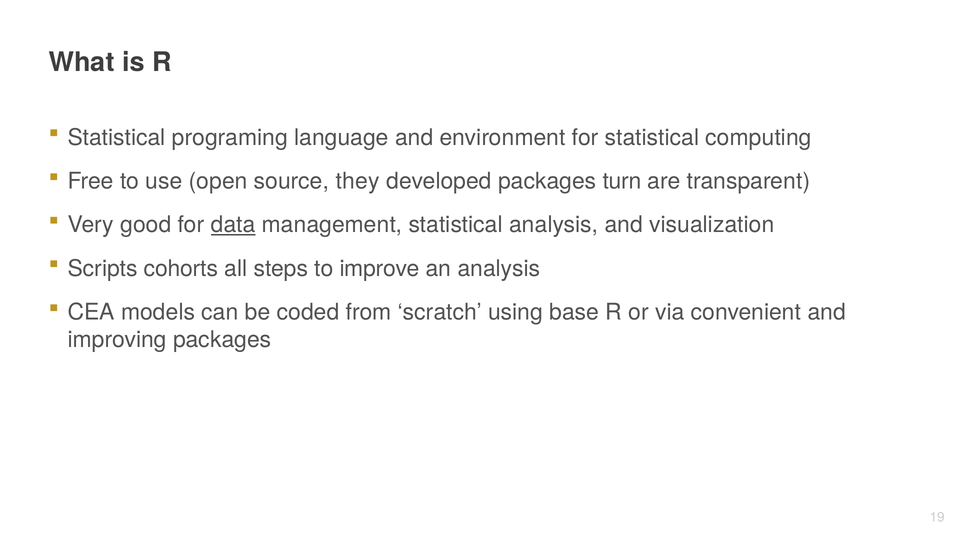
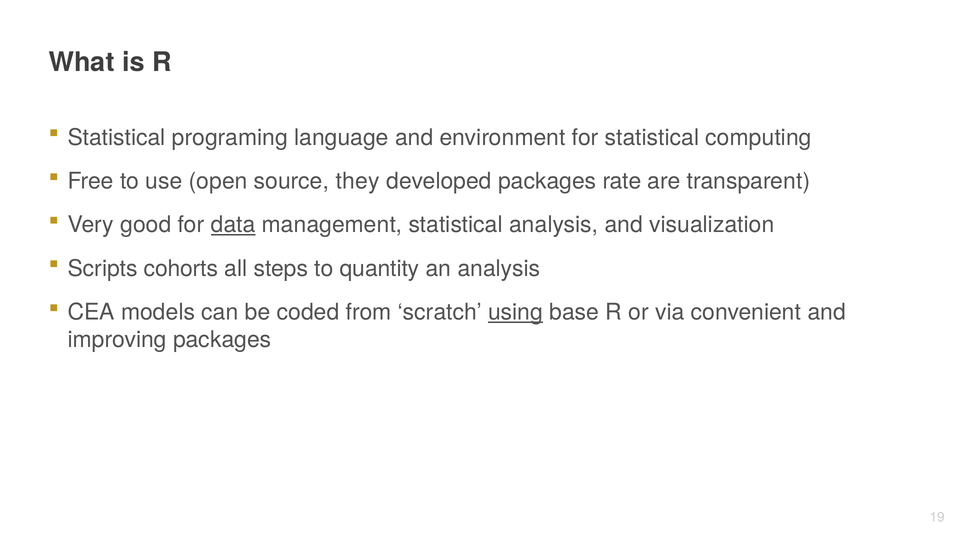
turn: turn -> rate
improve: improve -> quantity
using underline: none -> present
